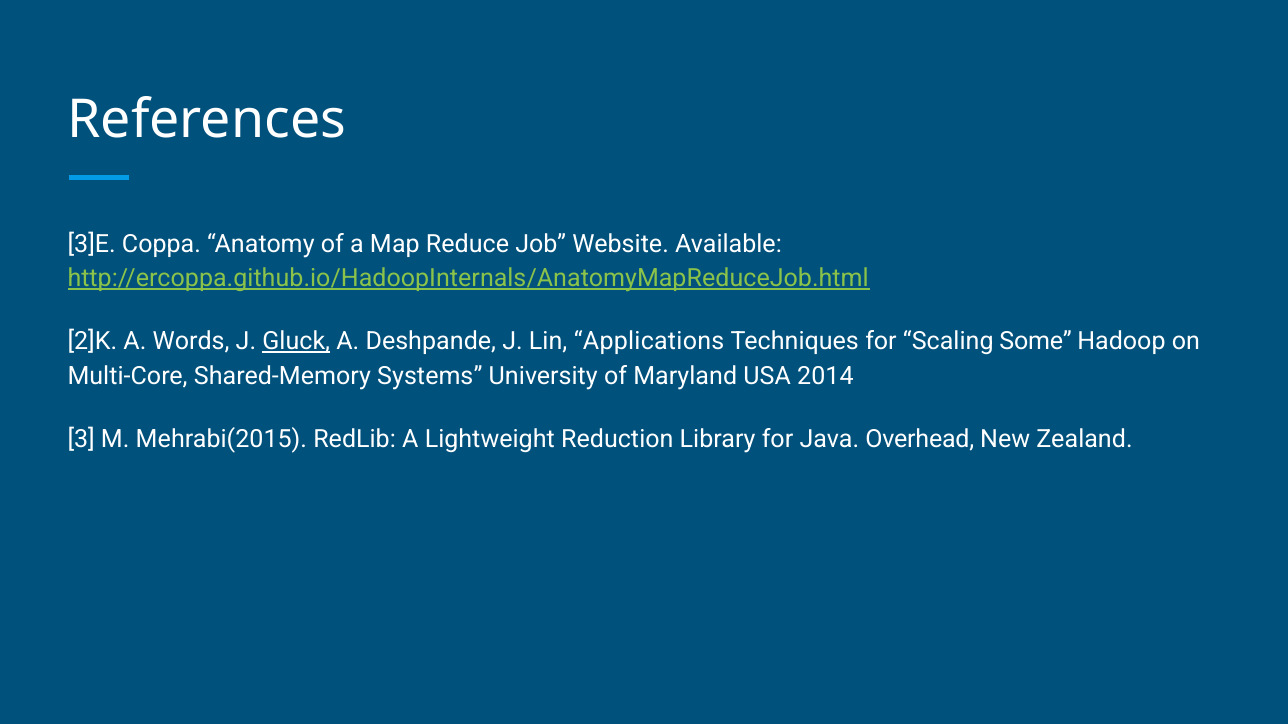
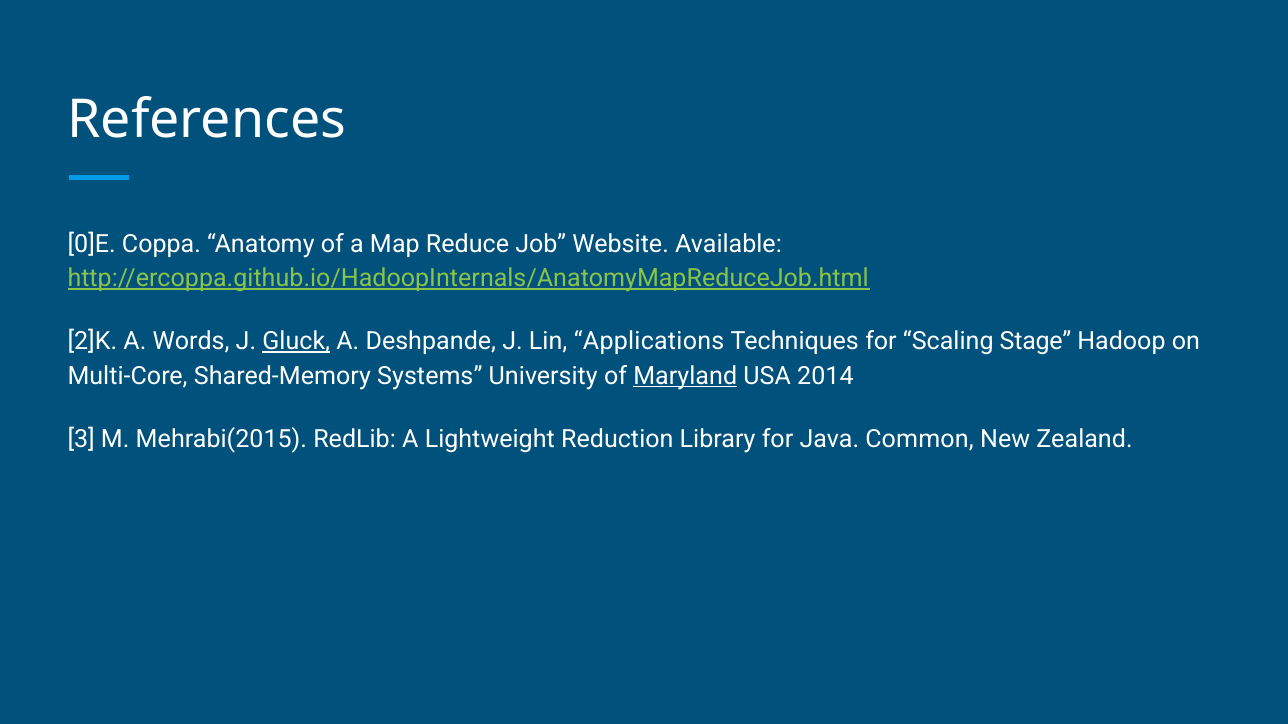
3]E: 3]E -> 0]E
Some: Some -> Stage
Maryland underline: none -> present
Overhead: Overhead -> Common
